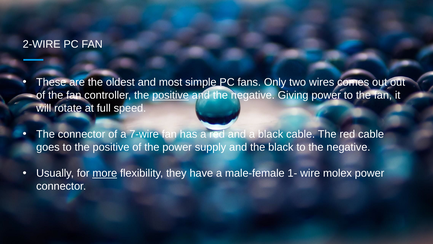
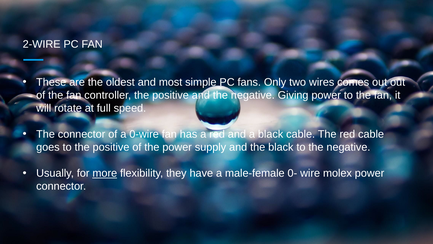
positive at (171, 95) underline: present -> none
7-wire: 7-wire -> 0-wire
1-: 1- -> 0-
